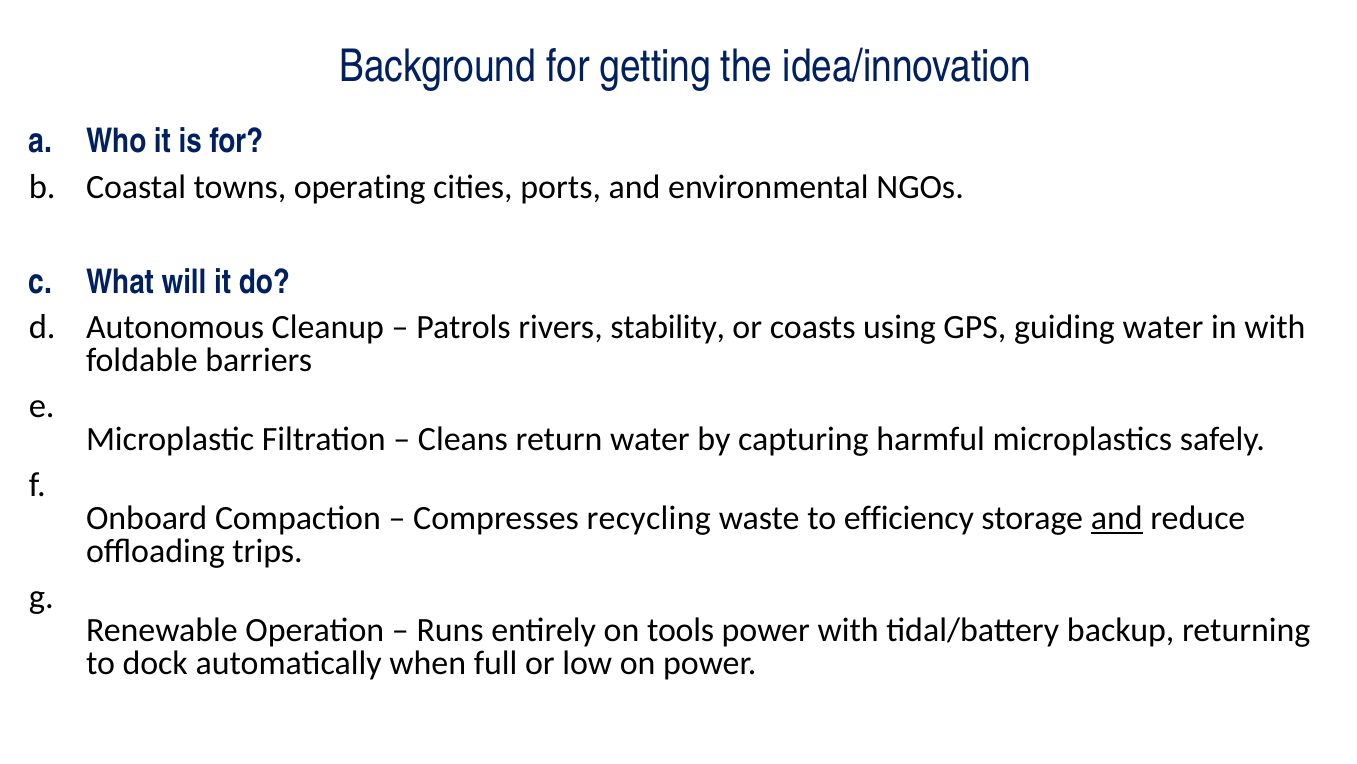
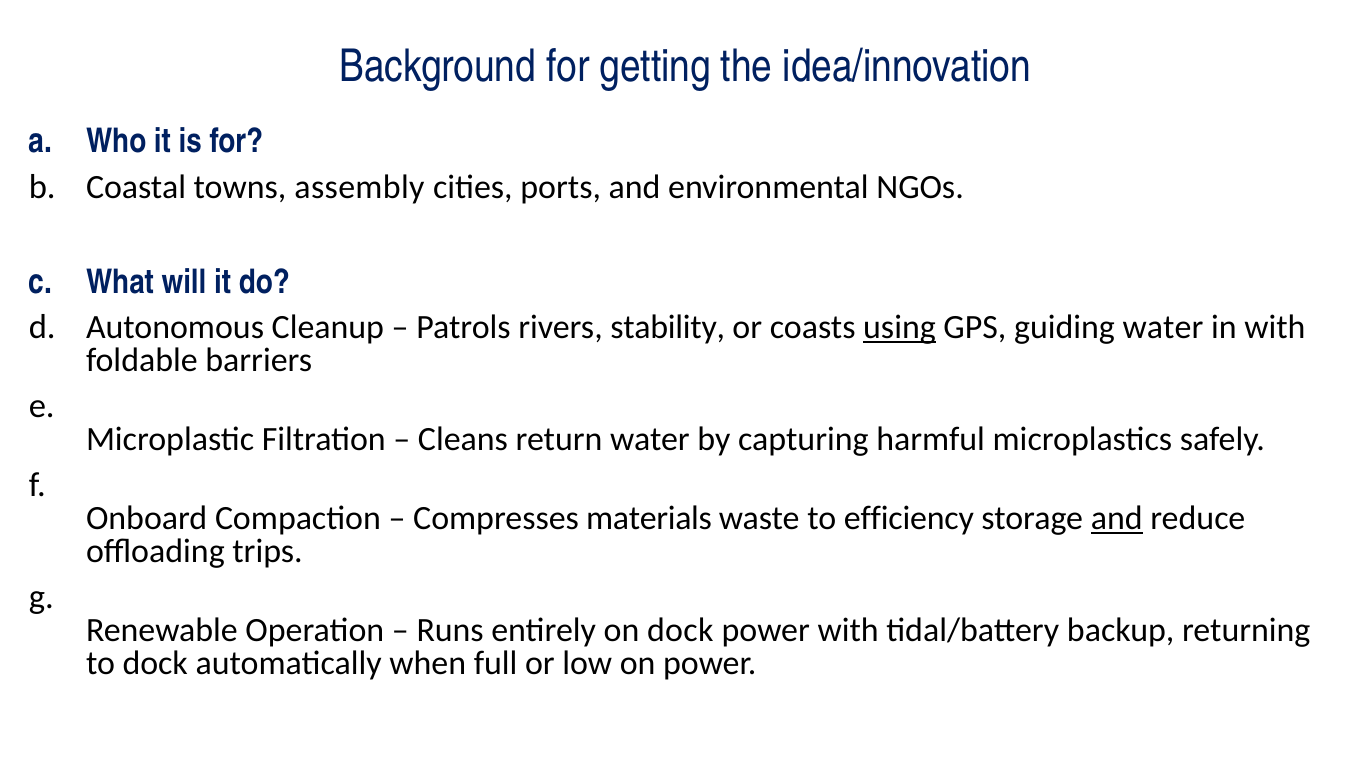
operating: operating -> assembly
using underline: none -> present
recycling: recycling -> materials
on tools: tools -> dock
